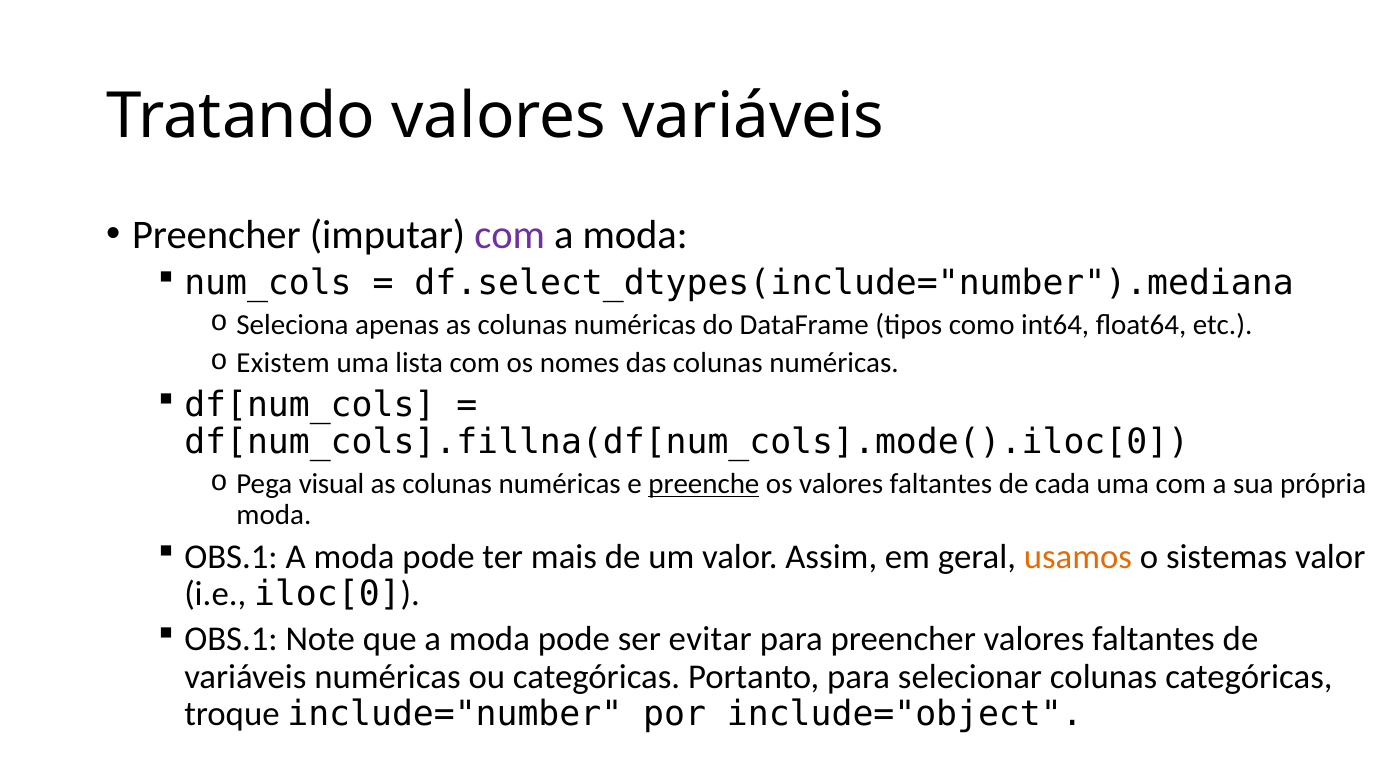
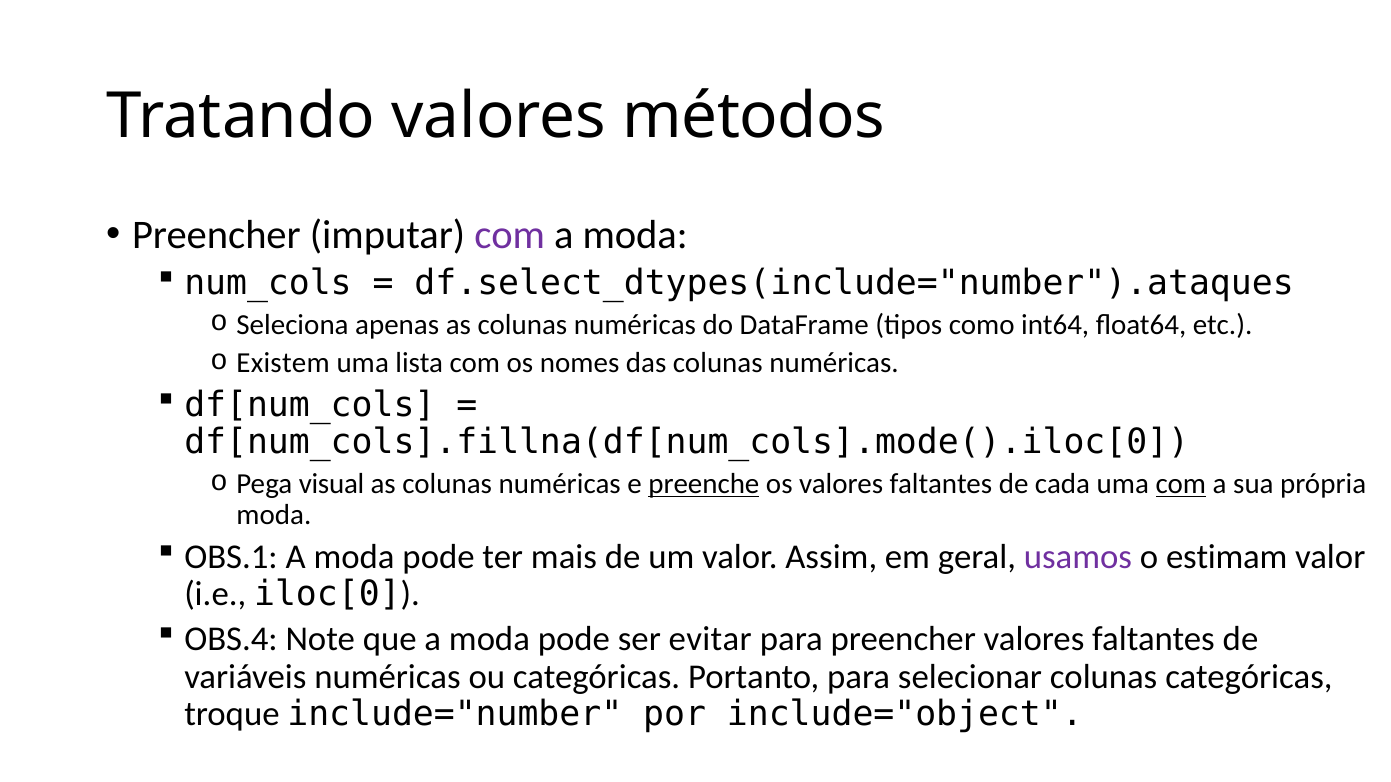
valores variáveis: variáveis -> métodos
df.select_dtypes(include="number").mediana: df.select_dtypes(include="number").mediana -> df.select_dtypes(include="number").ataques
com at (1181, 484) underline: none -> present
usamos colour: orange -> purple
sistemas: sistemas -> estimam
OBS.1 at (231, 639): OBS.1 -> OBS.4
